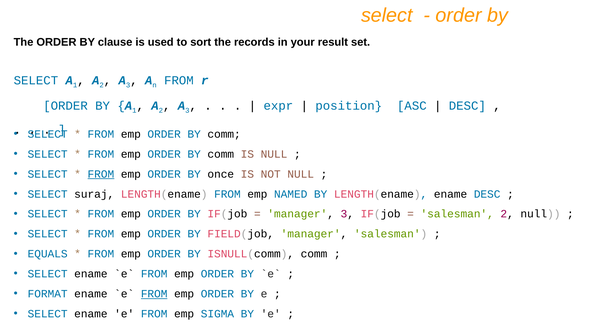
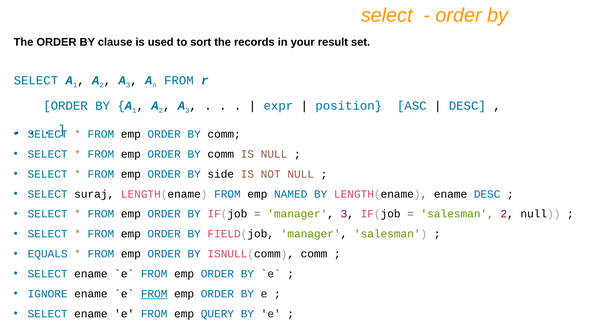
FROM at (101, 174) underline: present -> none
once: once -> side
FORMAT: FORMAT -> IGNORE
SIGMA: SIGMA -> QUERY
